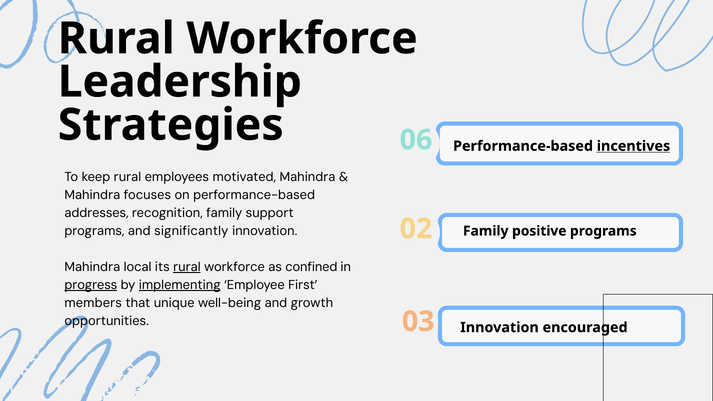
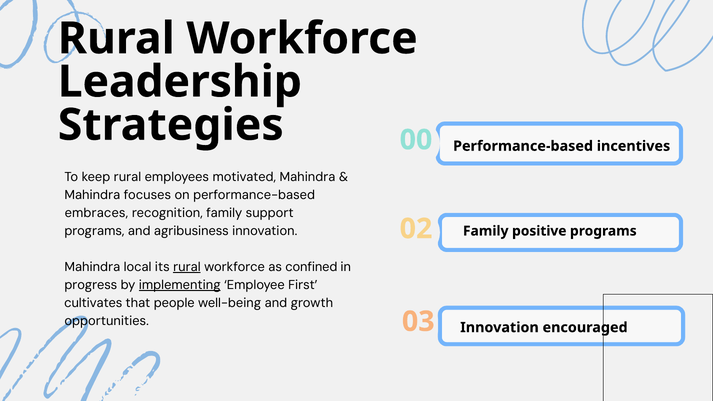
06: 06 -> 00
incentives underline: present -> none
addresses: addresses -> embraces
significantly: significantly -> agribusiness
progress underline: present -> none
members: members -> cultivates
unique: unique -> people
